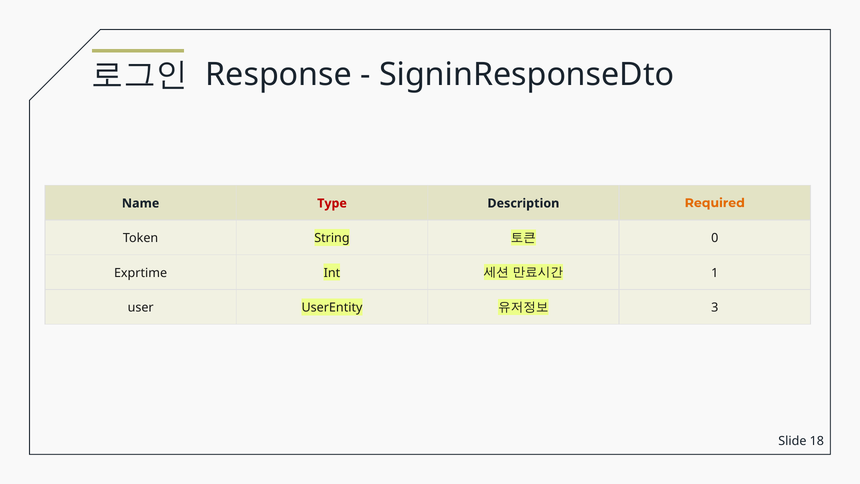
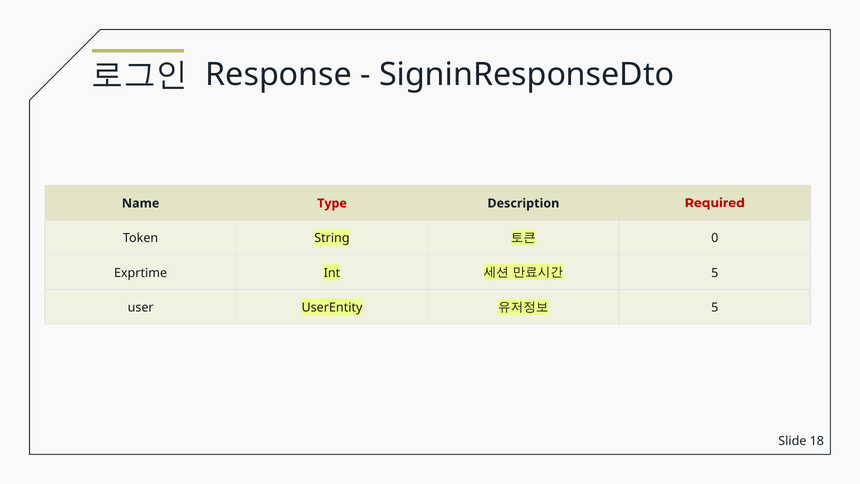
Required colour: orange -> red
1 at (715, 273): 1 -> 5
3 at (715, 307): 3 -> 5
